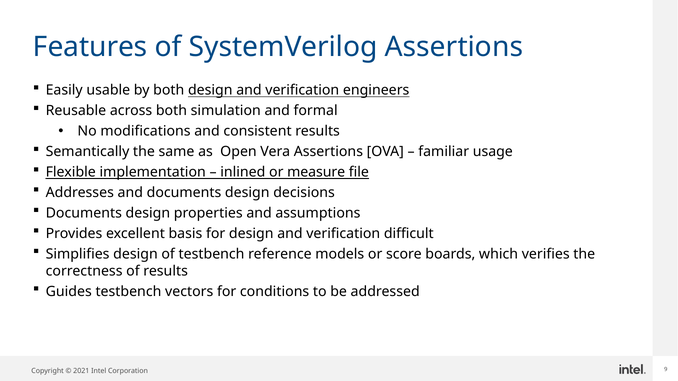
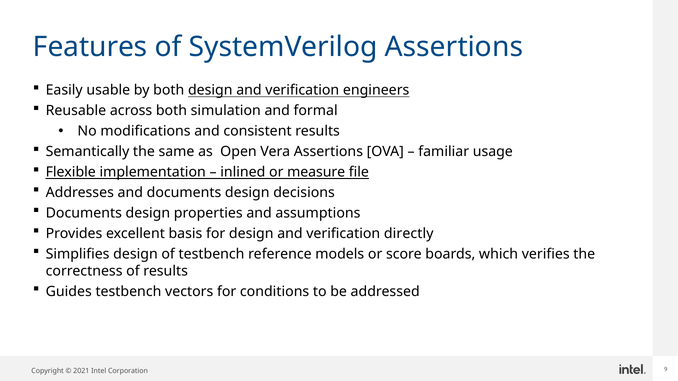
difficult: difficult -> directly
